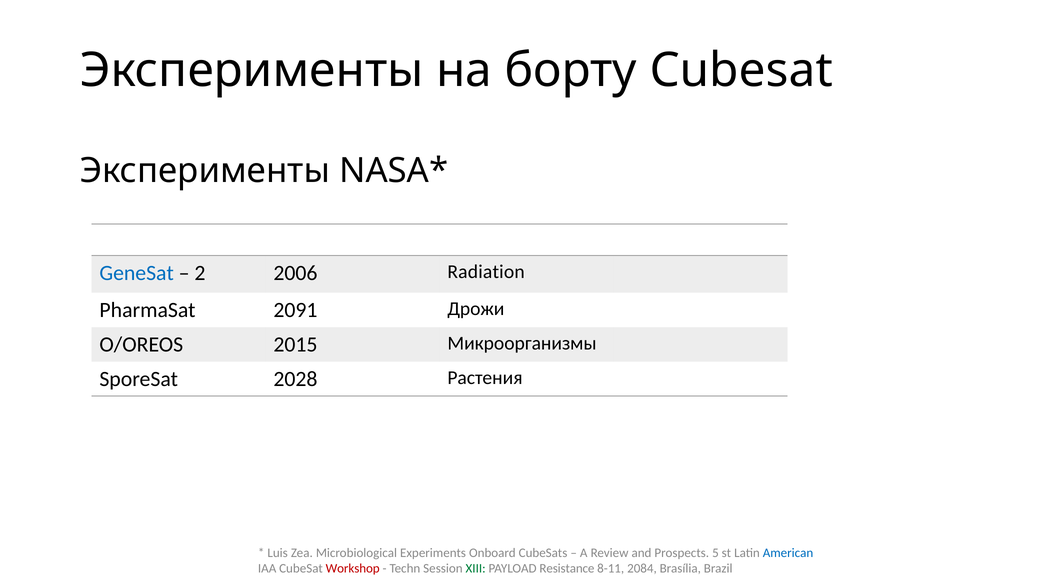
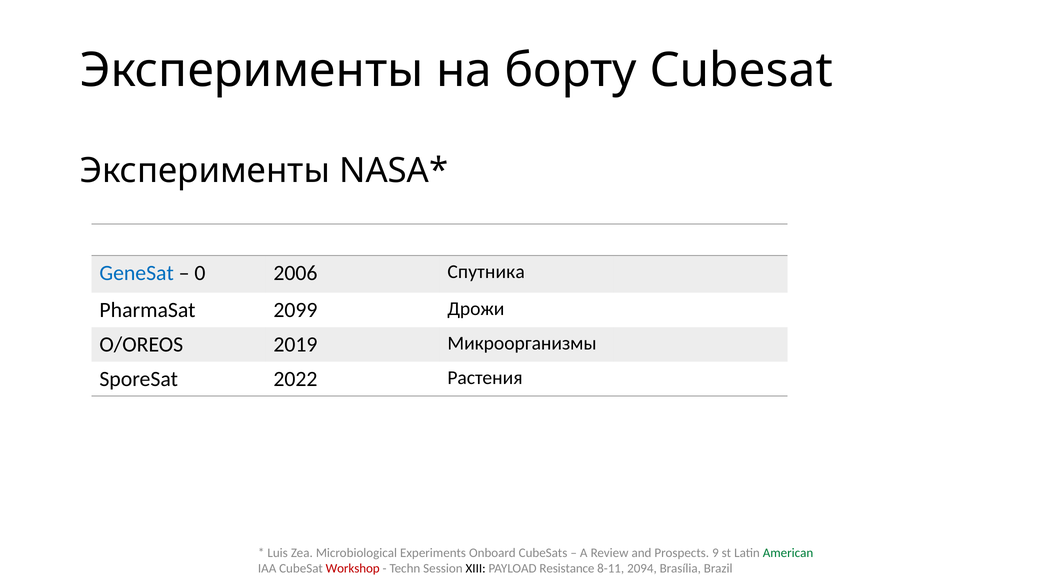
2: 2 -> 0
Radiation: Radiation -> Спутника
2091: 2091 -> 2099
2015: 2015 -> 2019
2028: 2028 -> 2022
5: 5 -> 9
American colour: blue -> green
XIII colour: green -> black
2084: 2084 -> 2094
